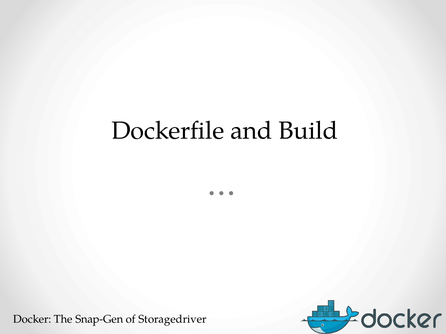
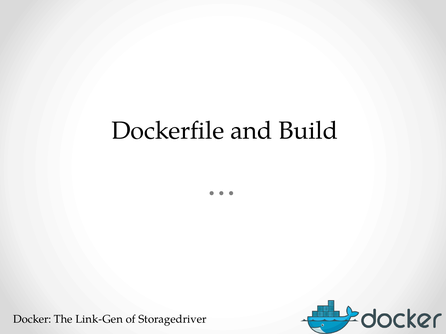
Snap-Gen: Snap-Gen -> Link-Gen
